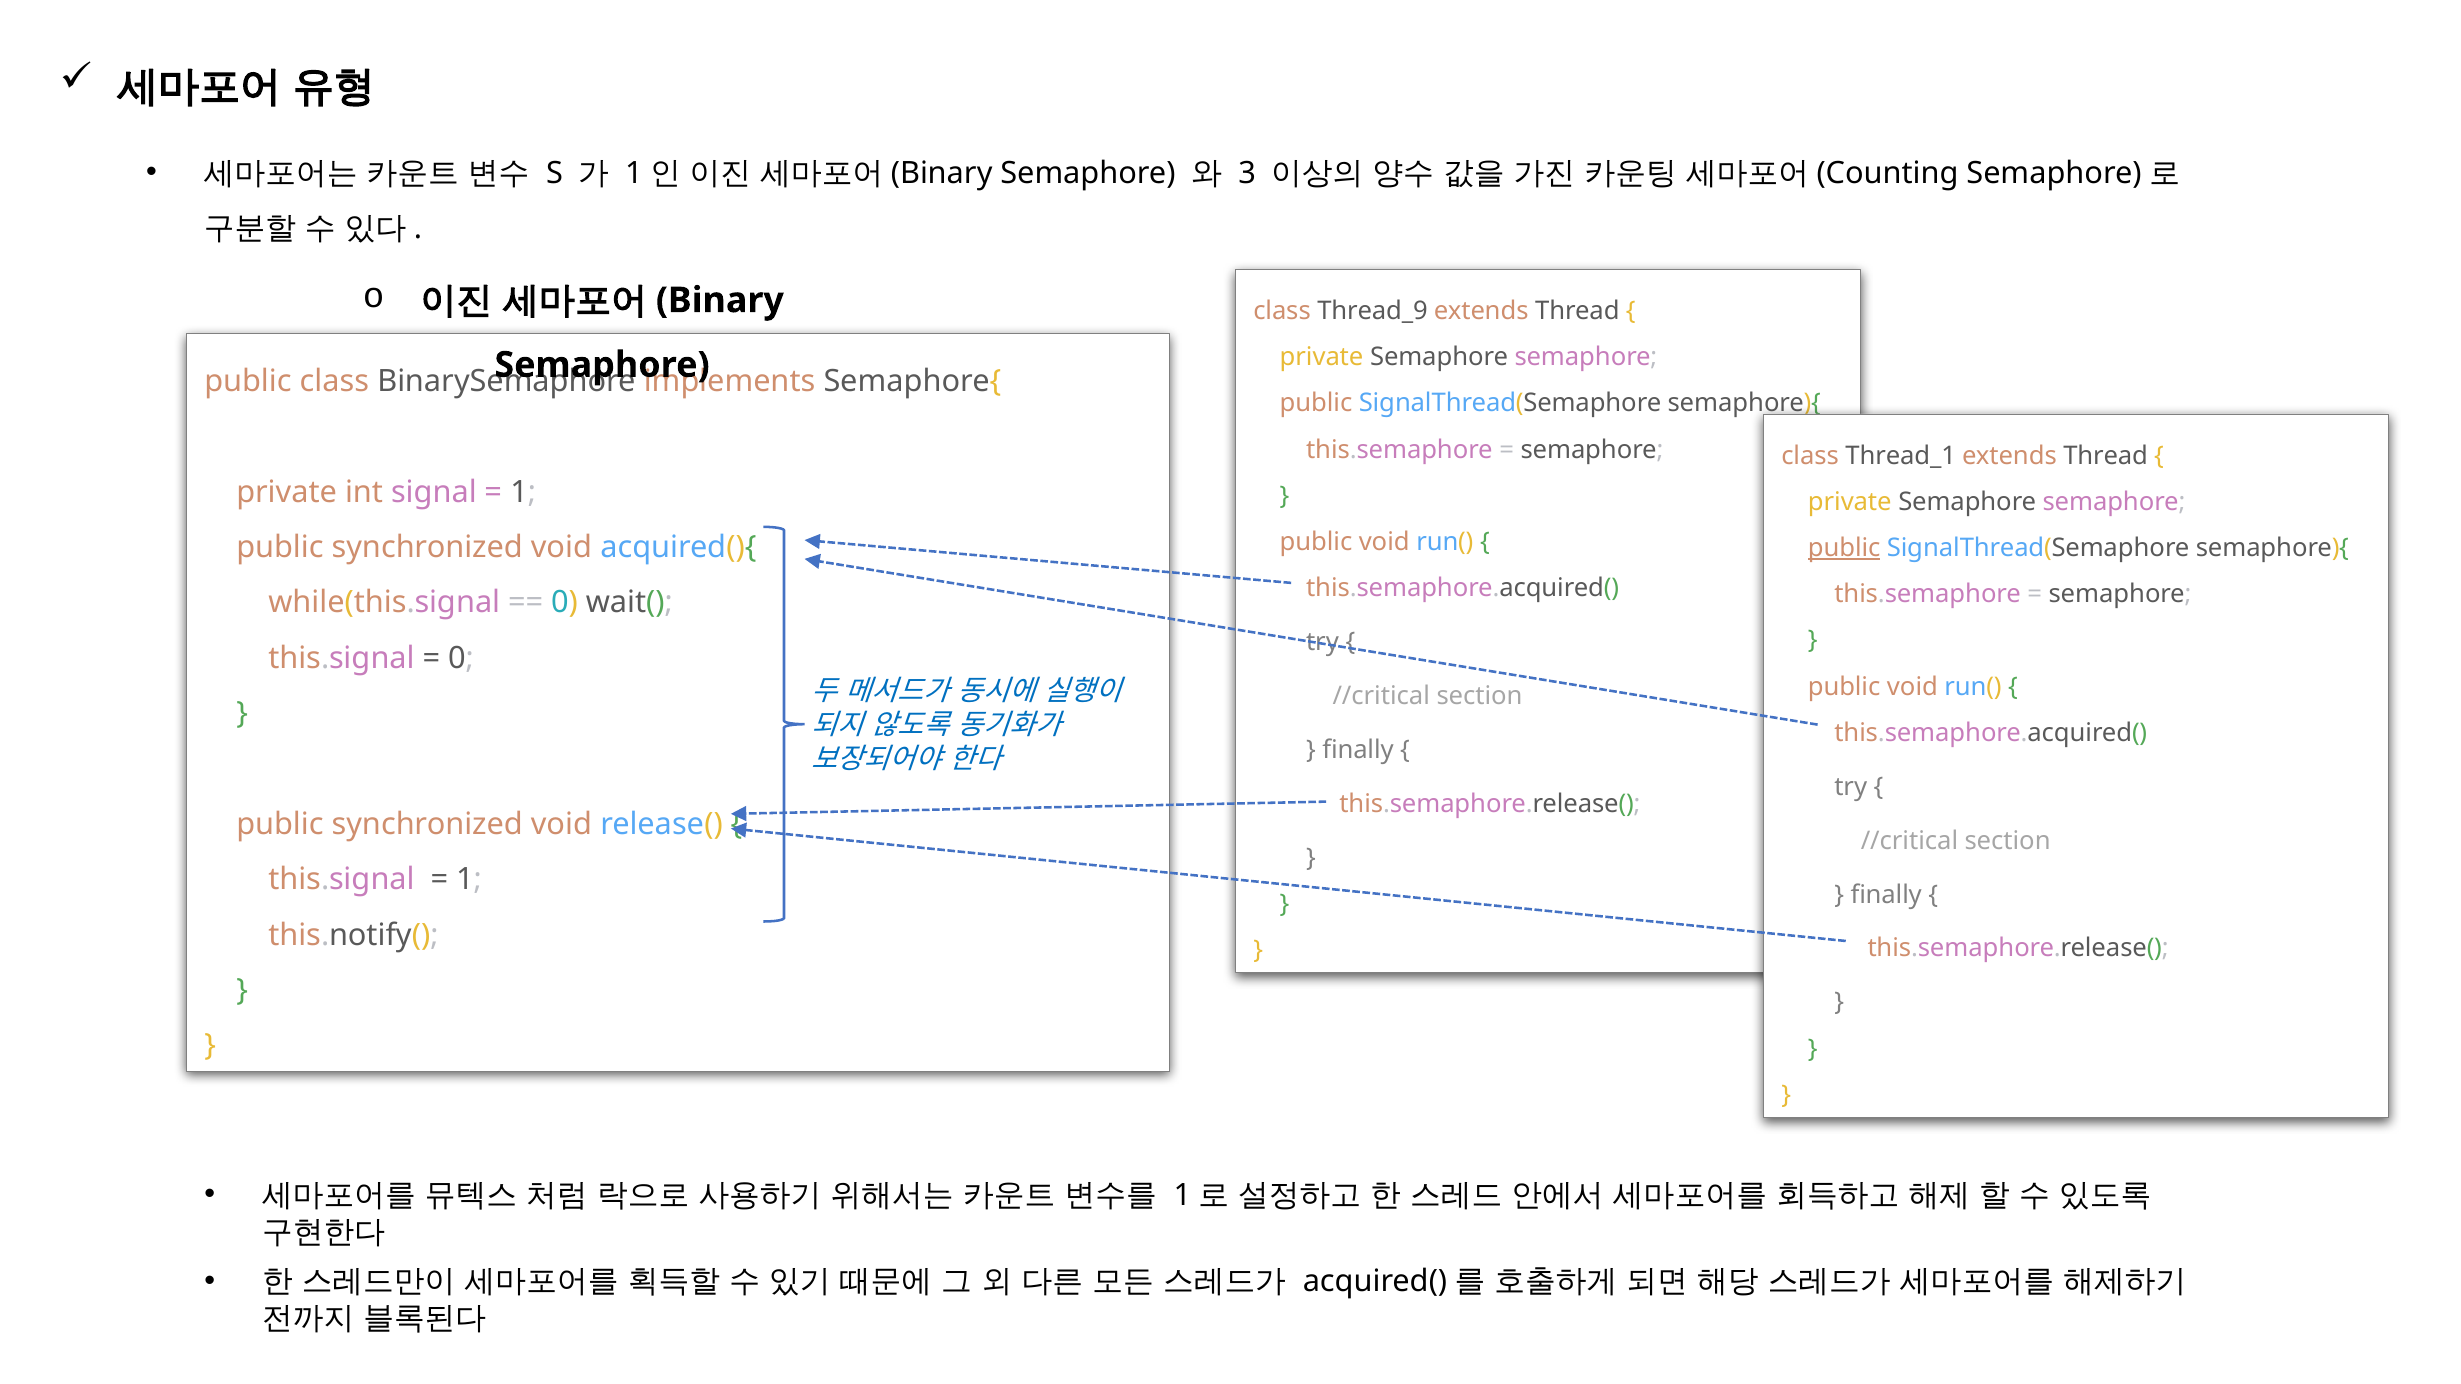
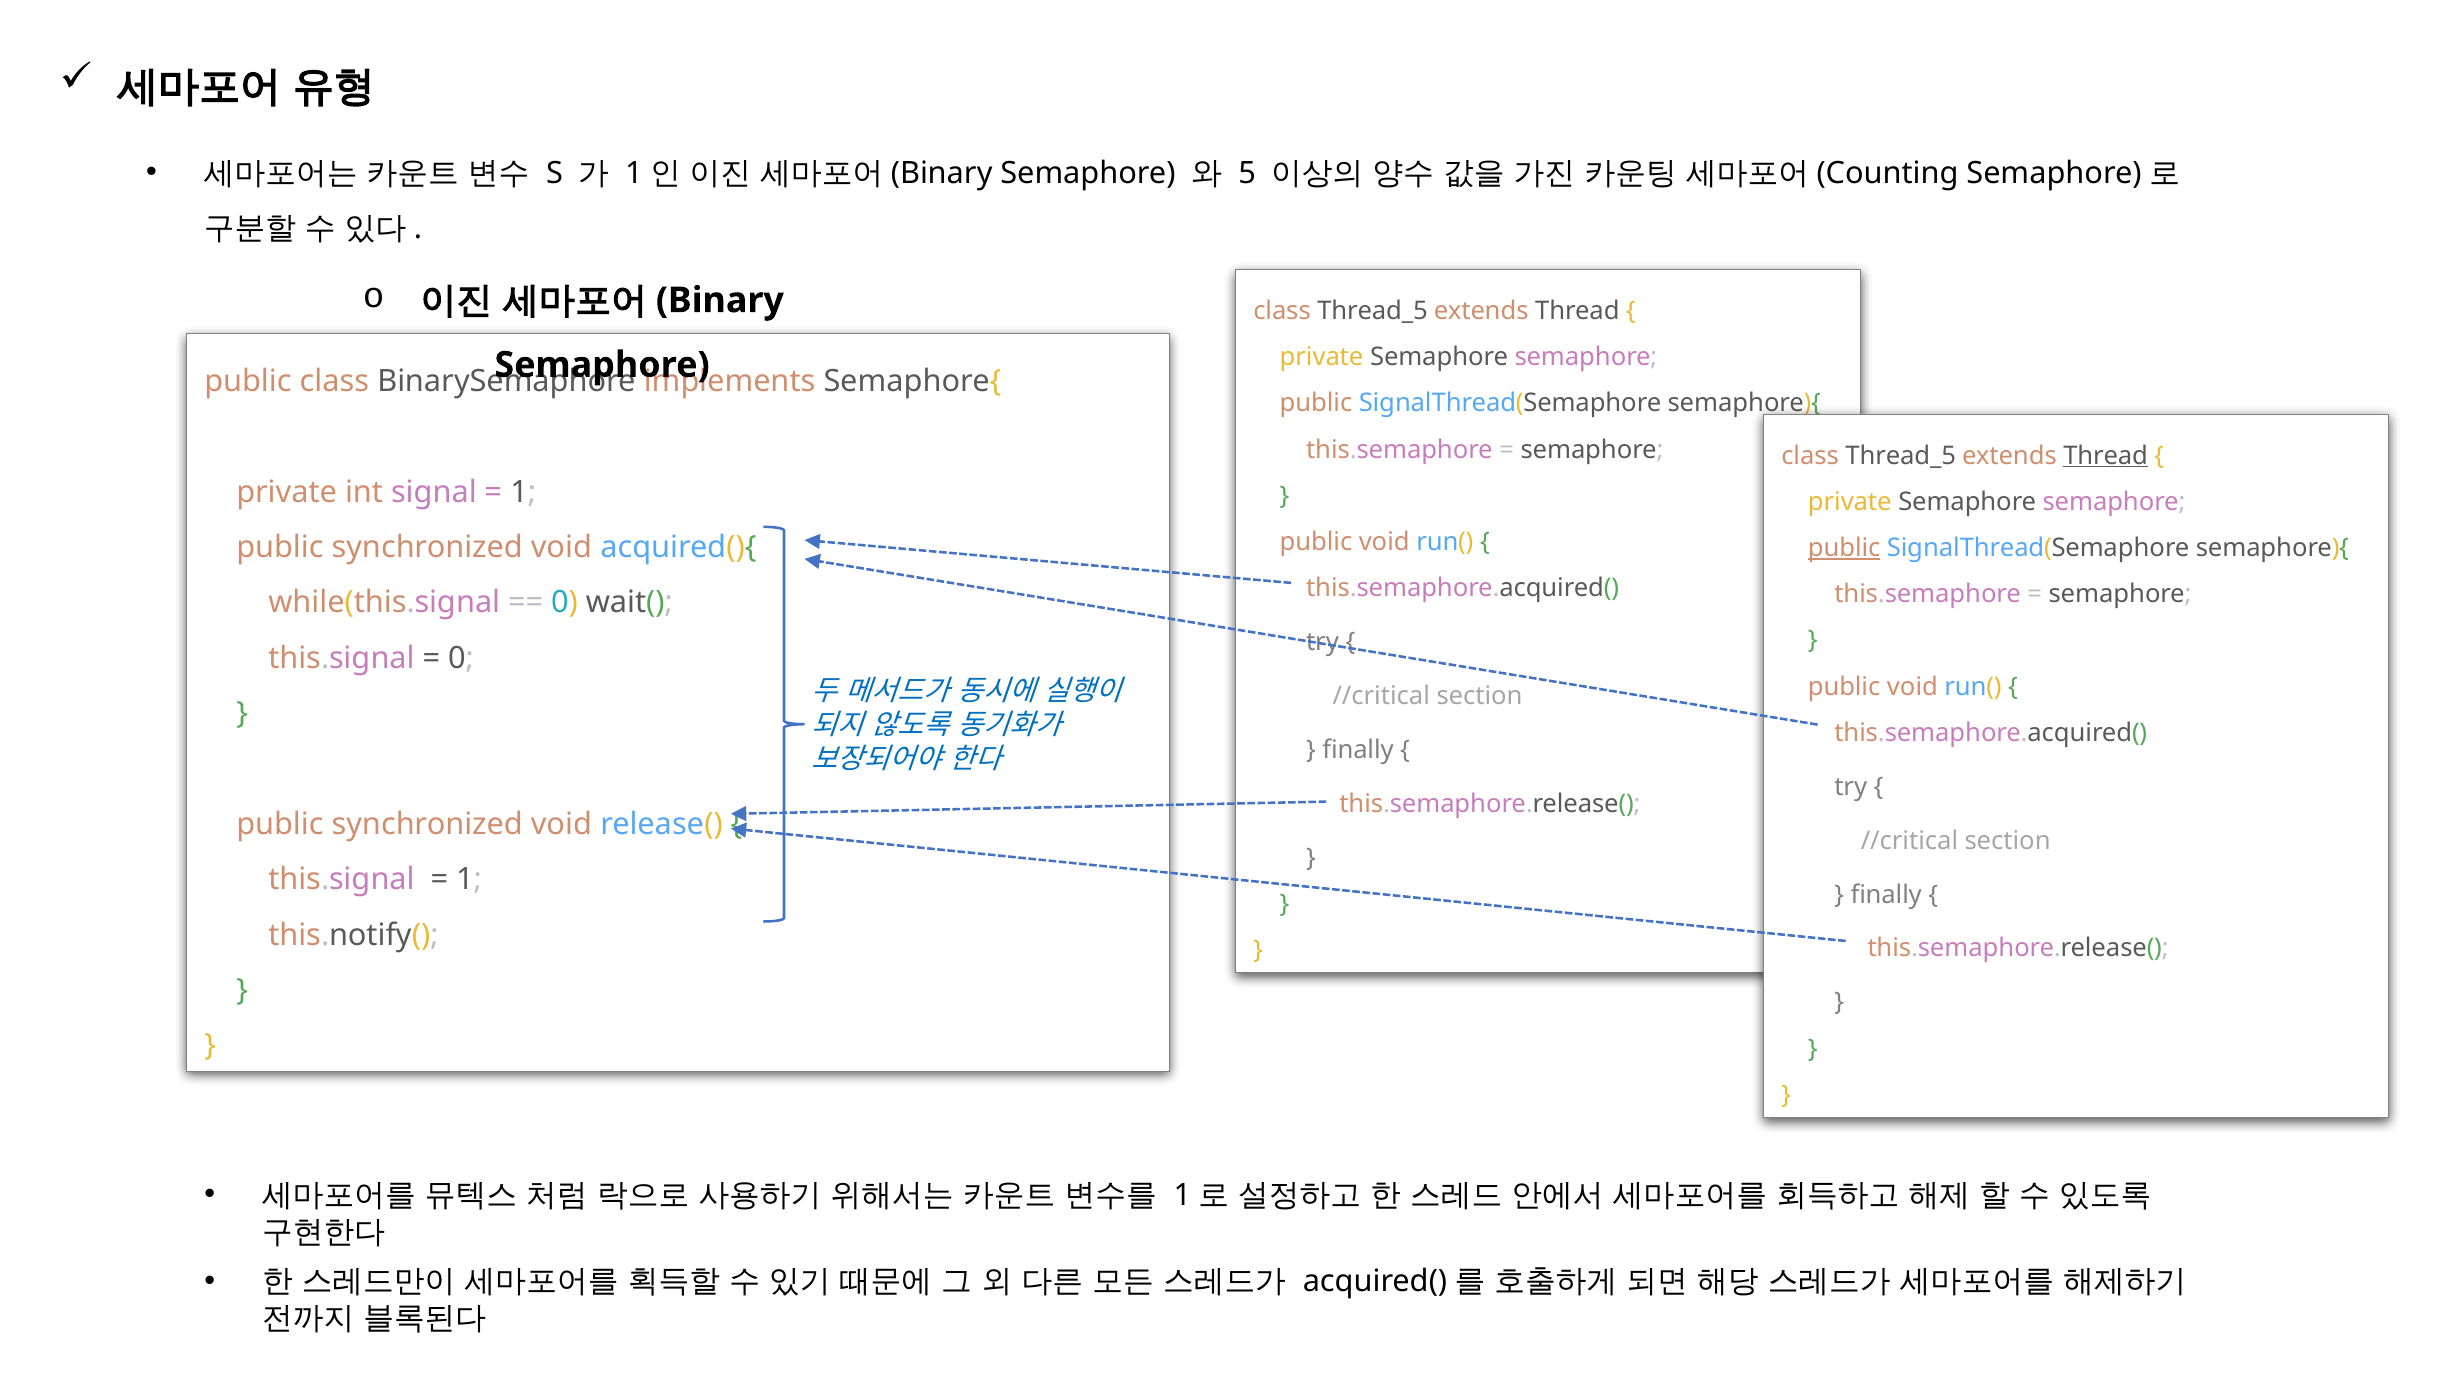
3: 3 -> 5
Thread_9 at (1373, 311): Thread_9 -> Thread_5
Thread_1 at (1901, 456): Thread_1 -> Thread_5
Thread at (2106, 456) underline: none -> present
